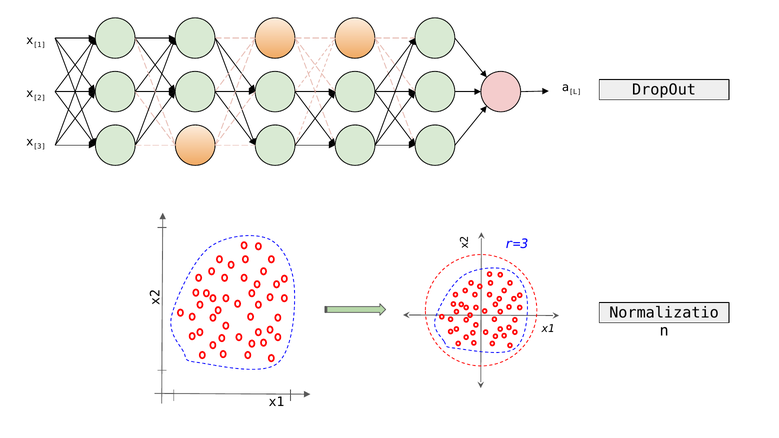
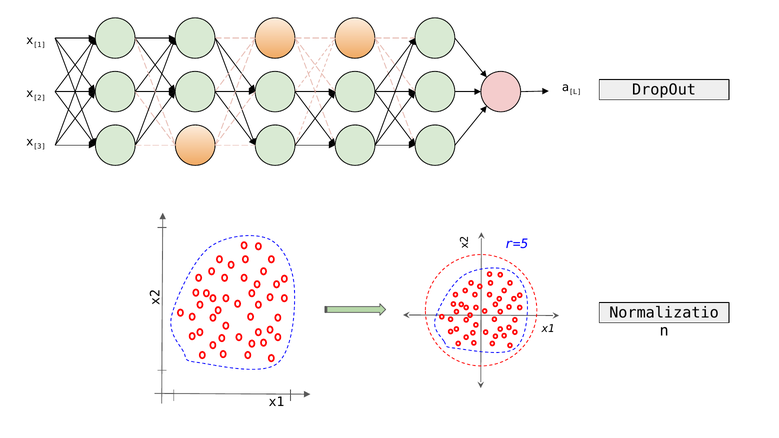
r=3: r=3 -> r=5
